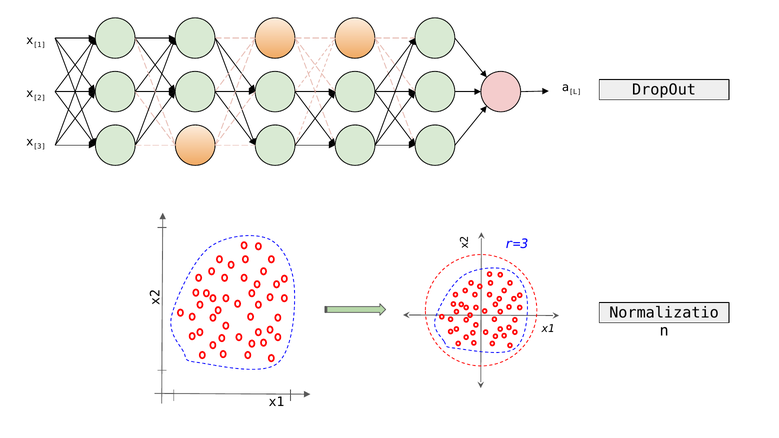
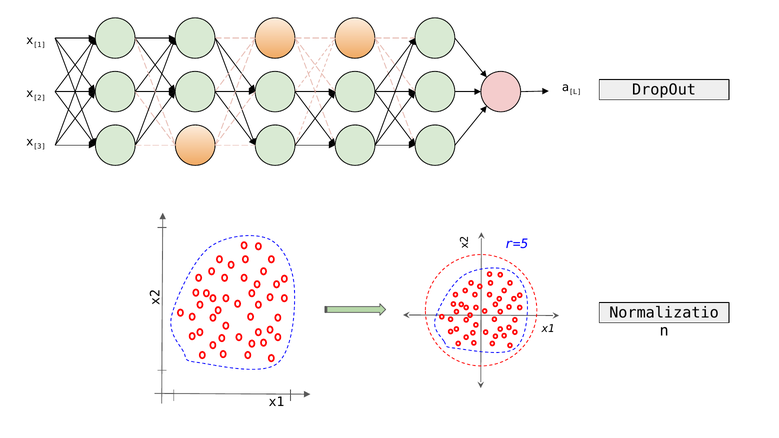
r=3: r=3 -> r=5
